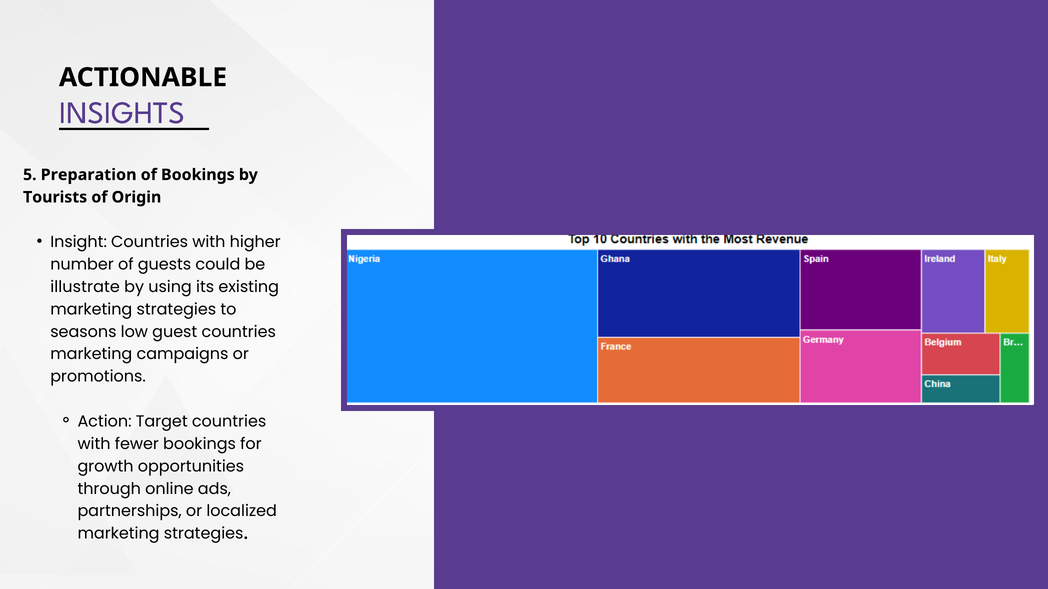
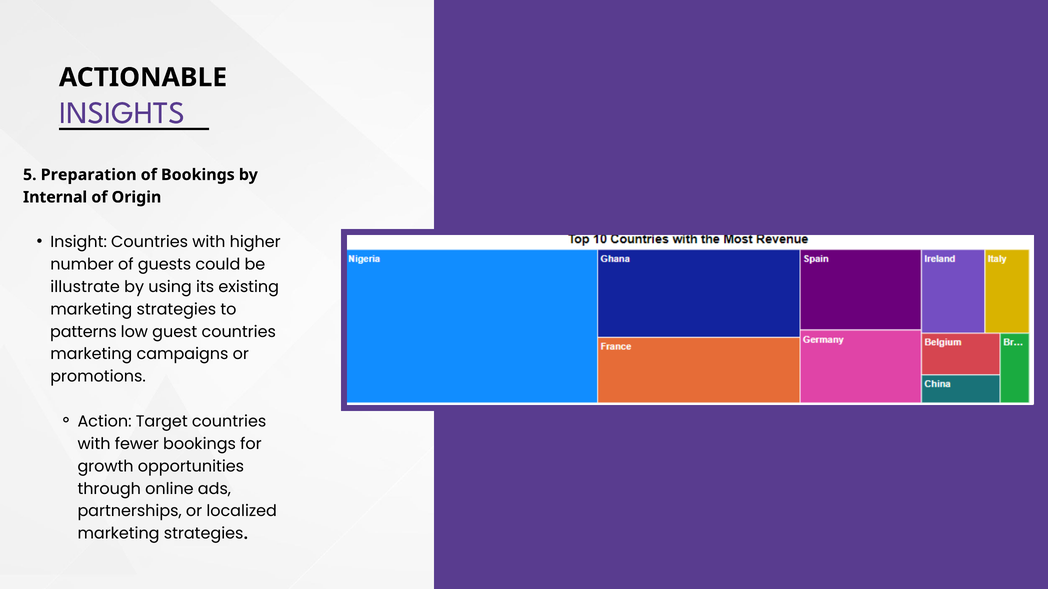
Tourists: Tourists -> Internal
seasons: seasons -> patterns
